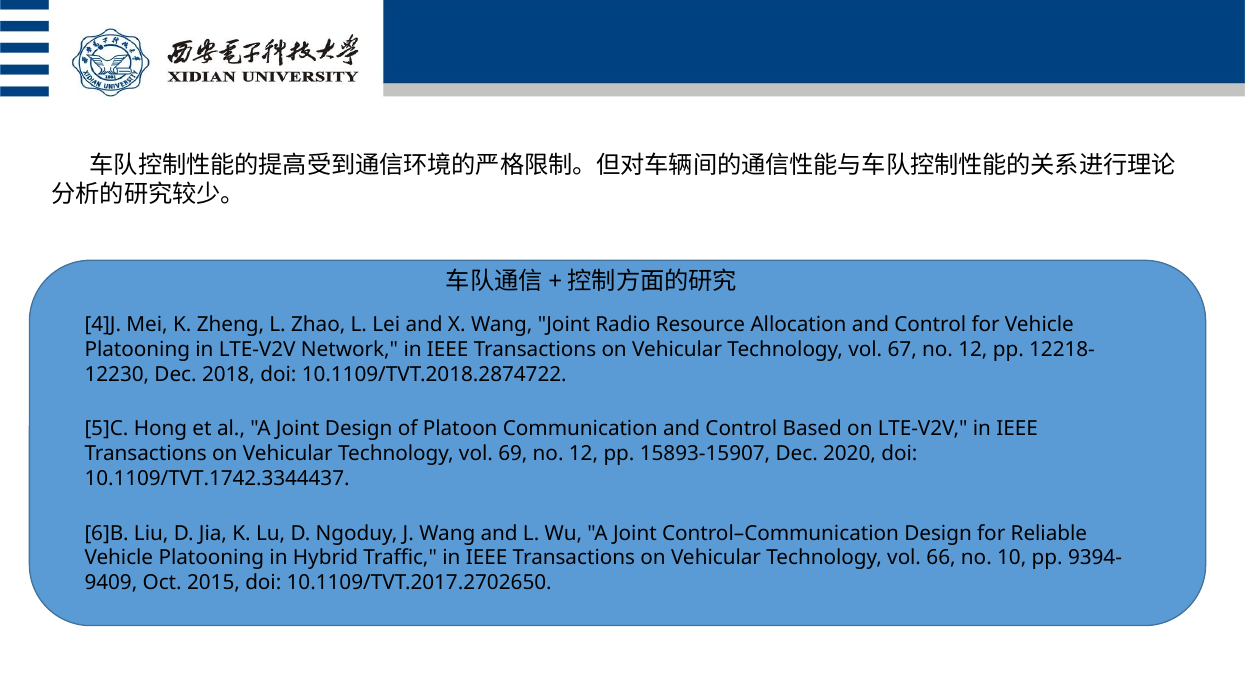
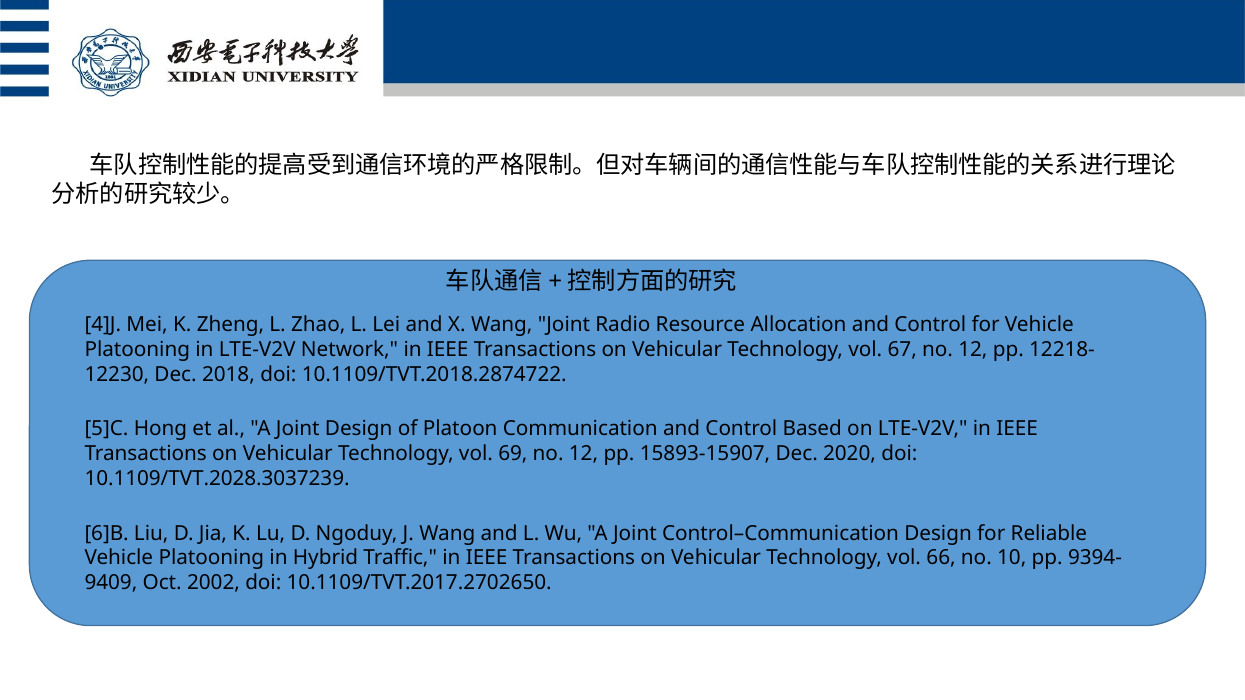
10.1109/TVT.1742.3344437: 10.1109/TVT.1742.3344437 -> 10.1109/TVT.2028.3037239
2015: 2015 -> 2002
